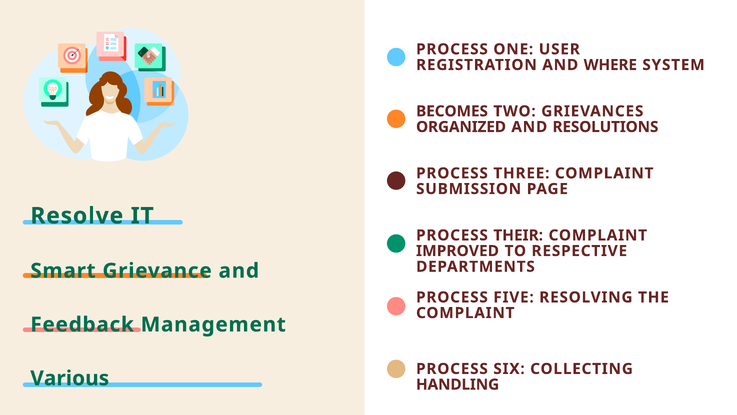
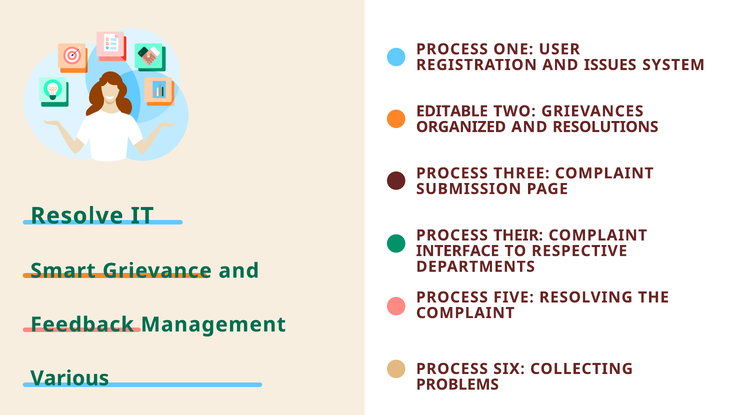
WHERE: WHERE -> ISSUES
BECOMES: BECOMES -> EDITABLE
IMPROVED: IMPROVED -> INTERFACE
HANDLING: HANDLING -> PROBLEMS
